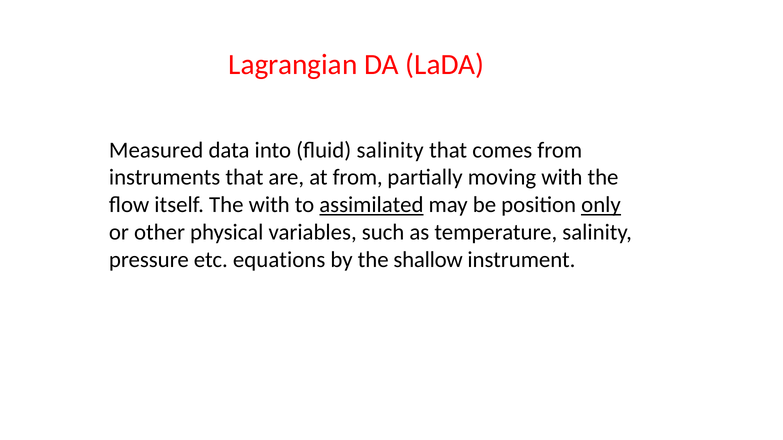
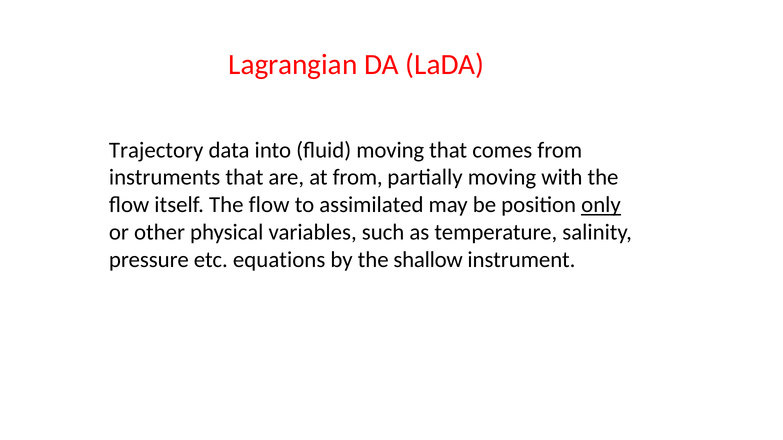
Measured: Measured -> Trajectory
fluid salinity: salinity -> moving
itself The with: with -> flow
assimilated underline: present -> none
